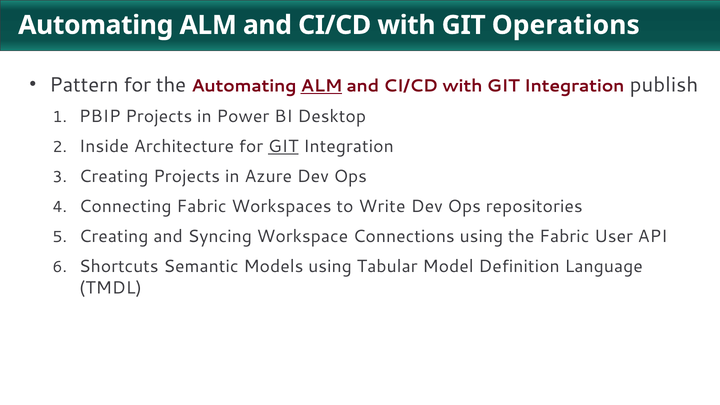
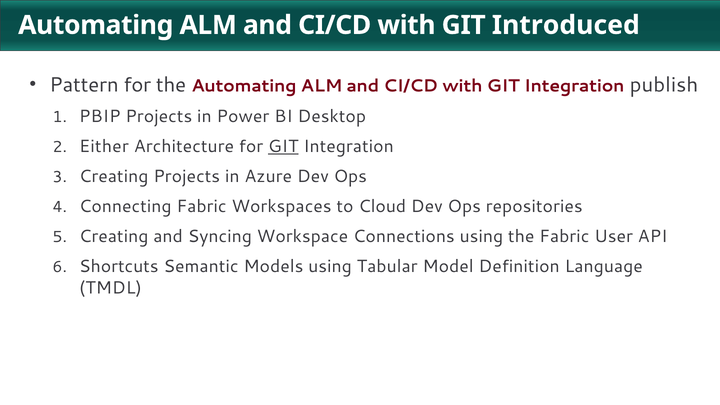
Operations: Operations -> Introduced
ALM at (322, 86) underline: present -> none
Inside: Inside -> Either
Write: Write -> Cloud
